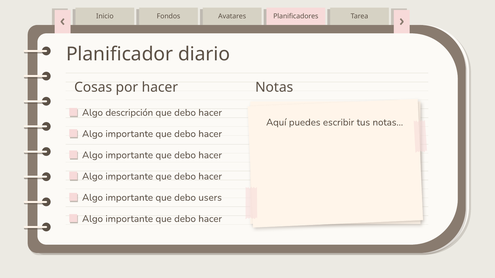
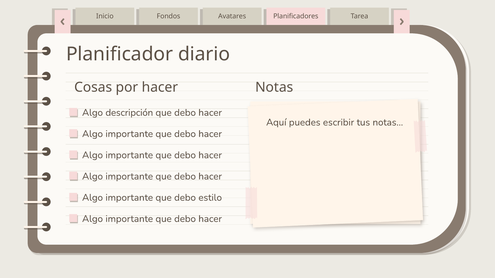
users: users -> estilo
